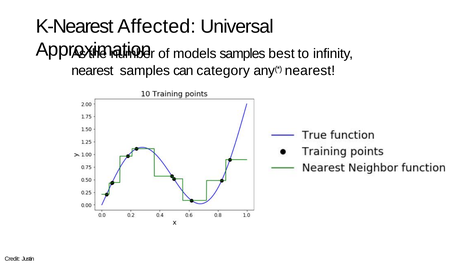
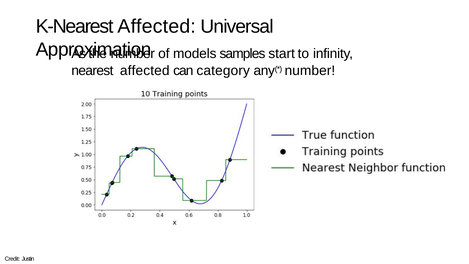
best: best -> start
nearest samples: samples -> affected
nearest at (310, 71): nearest -> number
